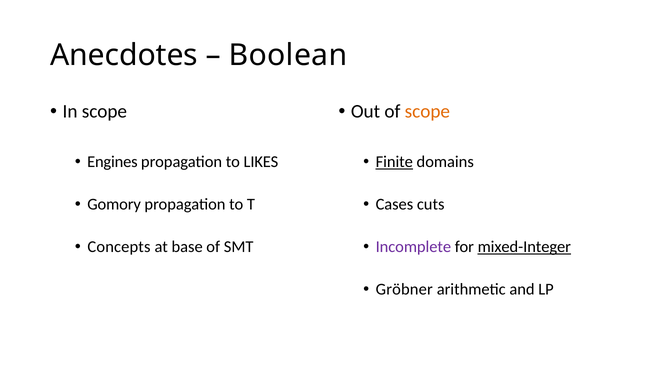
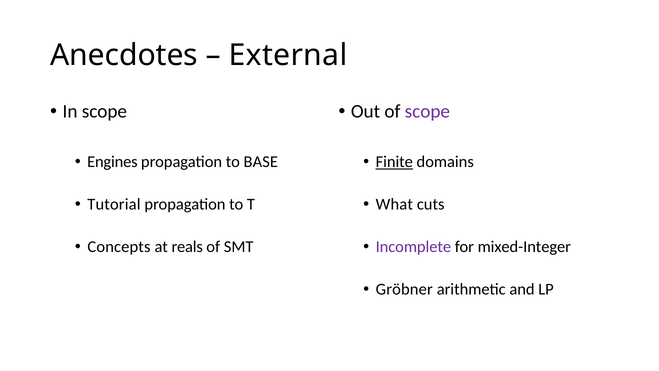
Boolean: Boolean -> External
scope at (427, 111) colour: orange -> purple
LIKES: LIKES -> BASE
Gomory: Gomory -> Tutorial
Cases: Cases -> What
base: base -> reals
mixed-Integer underline: present -> none
